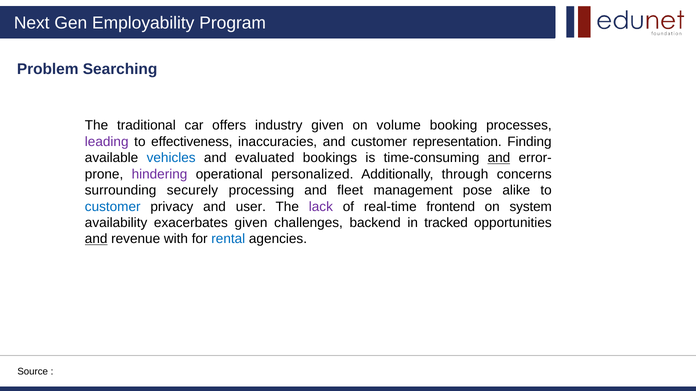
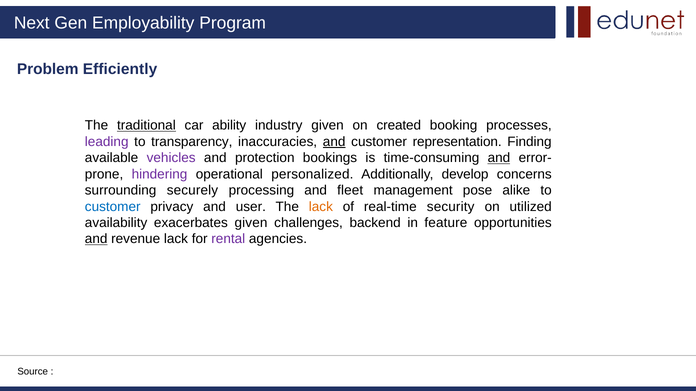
Searching: Searching -> Efficiently
traditional underline: none -> present
offers: offers -> ability
volume: volume -> created
effectiveness: effectiveness -> transparency
and at (334, 142) underline: none -> present
vehicles colour: blue -> purple
evaluated: evaluated -> protection
through: through -> develop
lack at (321, 207) colour: purple -> orange
frontend: frontend -> security
system: system -> utilized
tracked: tracked -> feature
revenue with: with -> lack
rental colour: blue -> purple
